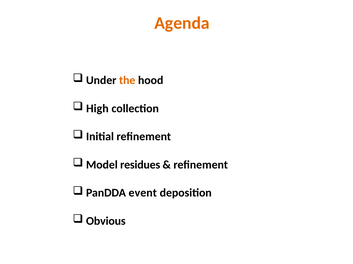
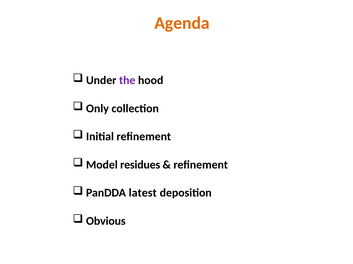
the colour: orange -> purple
High: High -> Only
event: event -> latest
